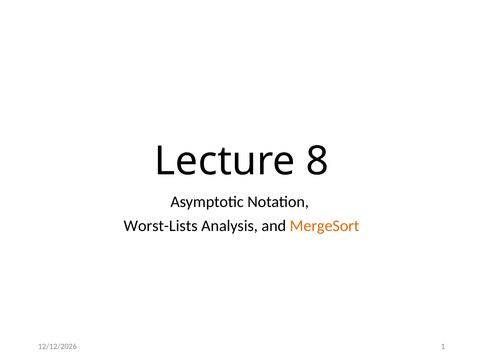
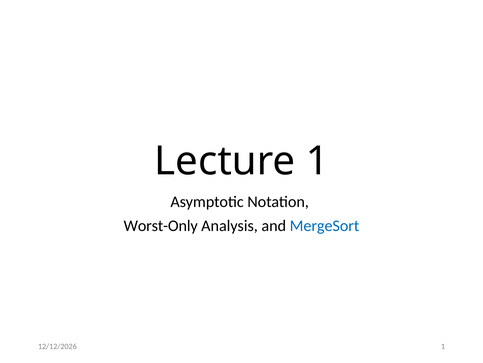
Lecture 8: 8 -> 1
Worst-Lists: Worst-Lists -> Worst-Only
MergeSort colour: orange -> blue
